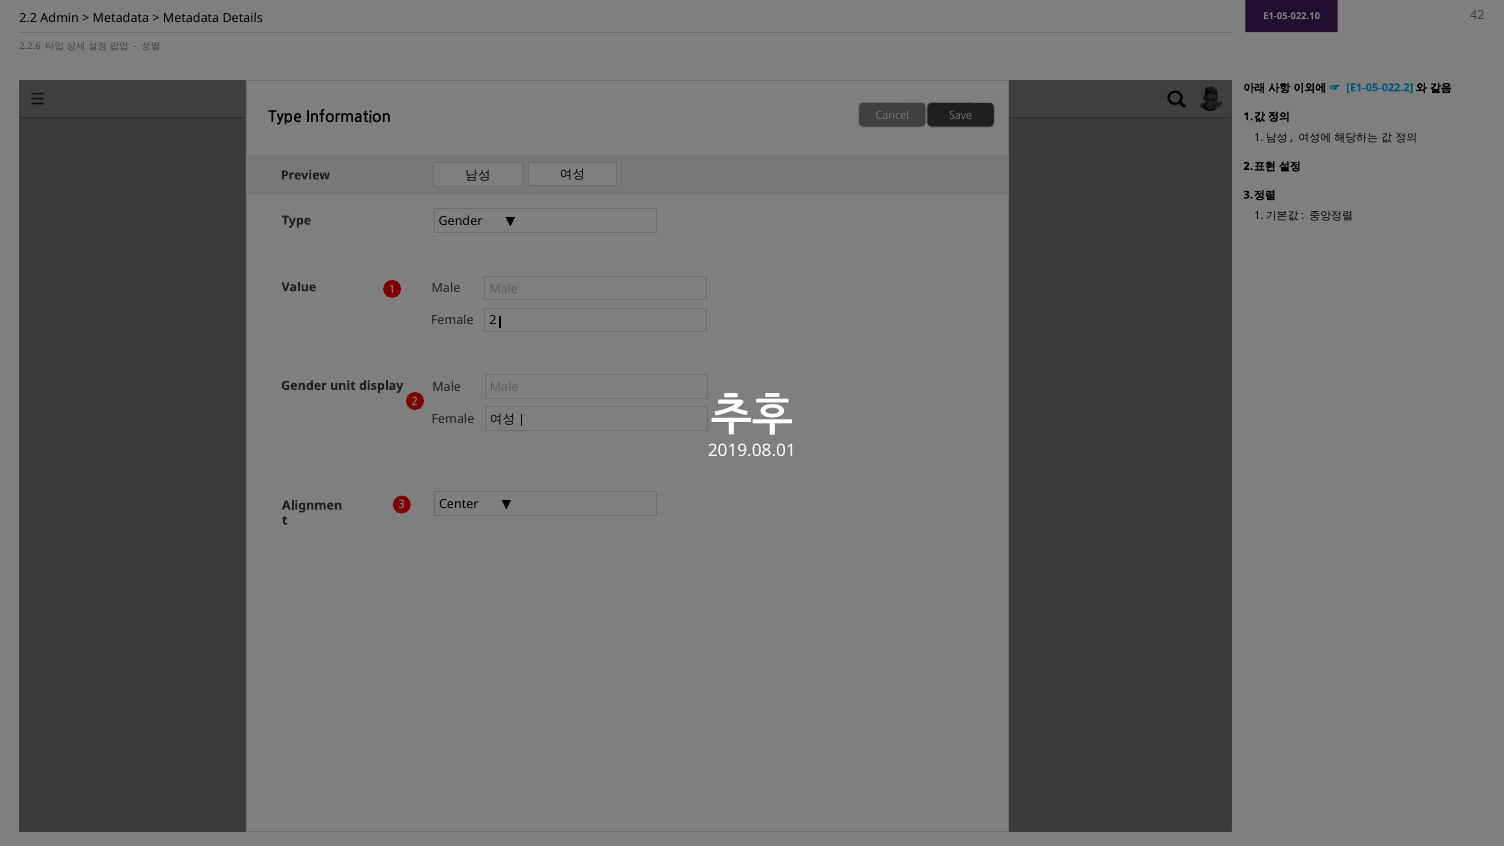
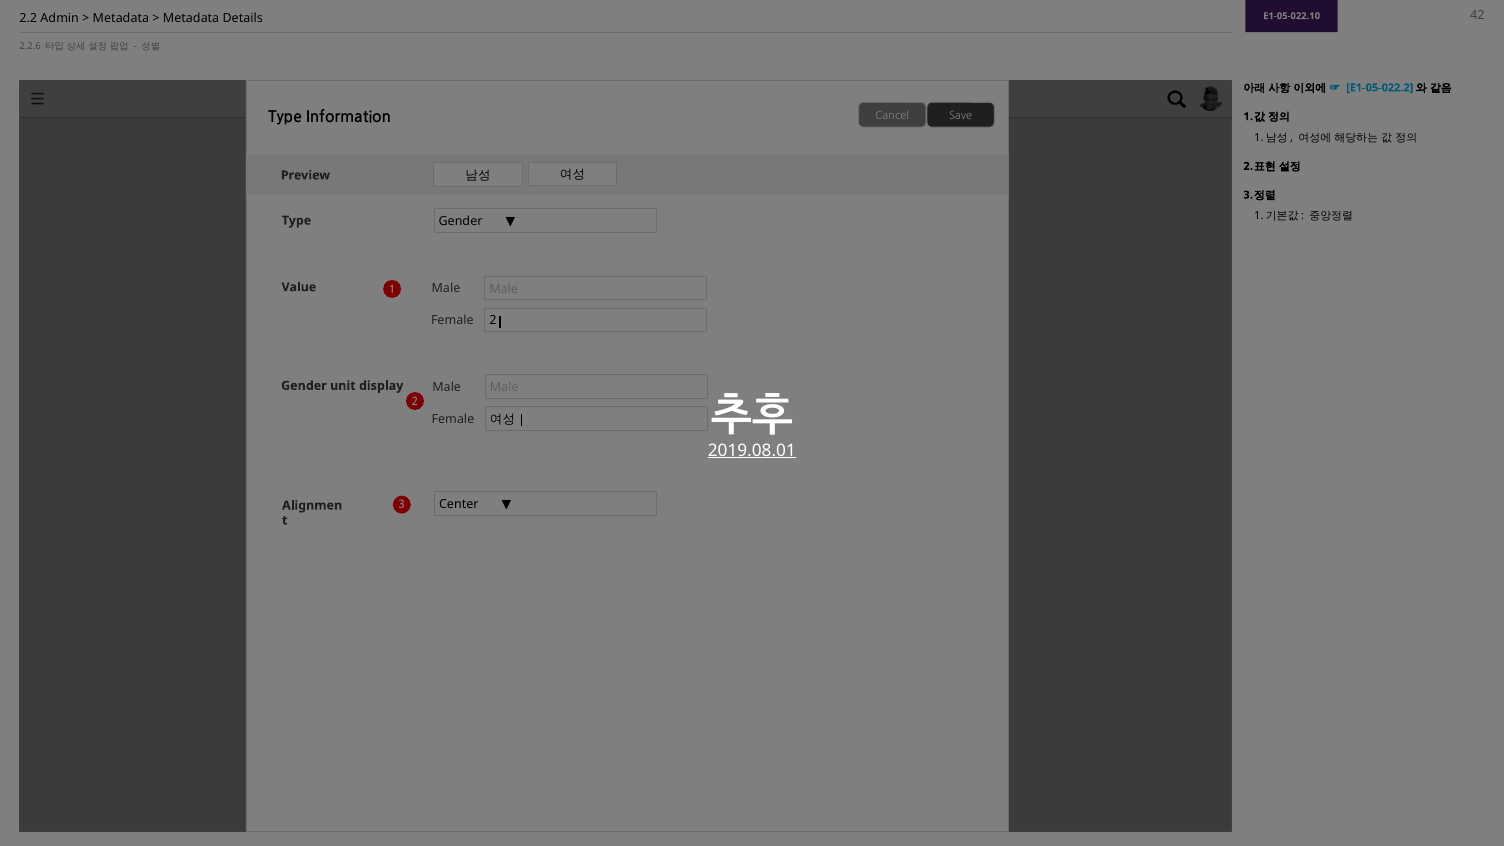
2019.08.01 underline: none -> present
